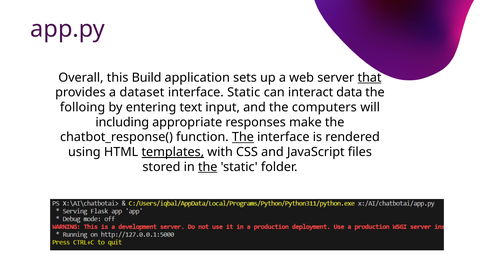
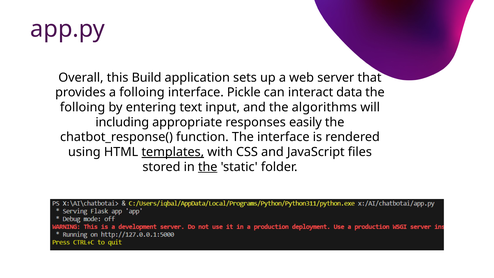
that underline: present -> none
a dataset: dataset -> folloing
interface Static: Static -> Pickle
computers: computers -> algorithms
make: make -> easily
The at (243, 137) underline: present -> none
